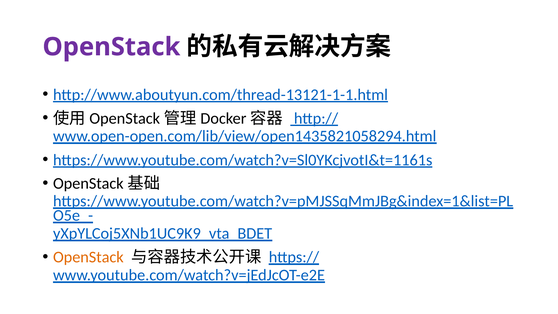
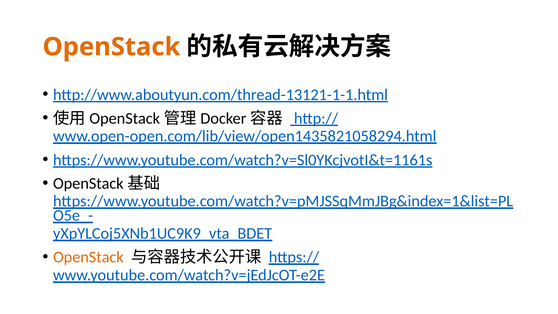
OpenStack at (111, 47) colour: purple -> orange
